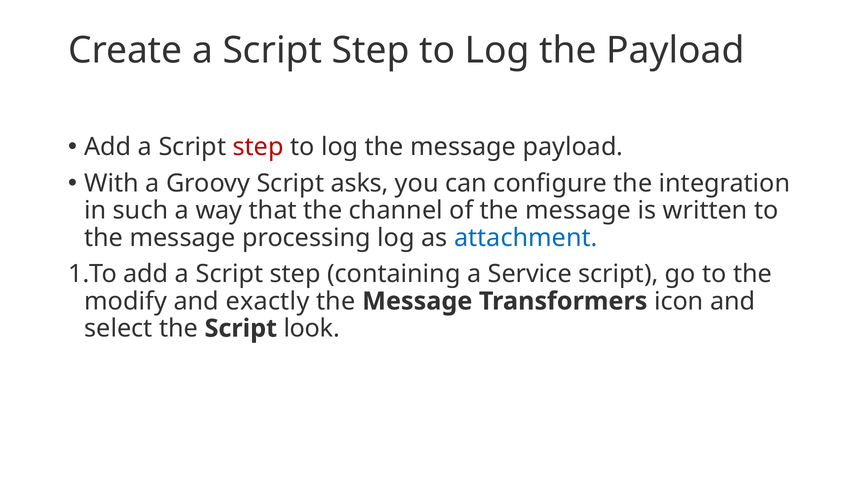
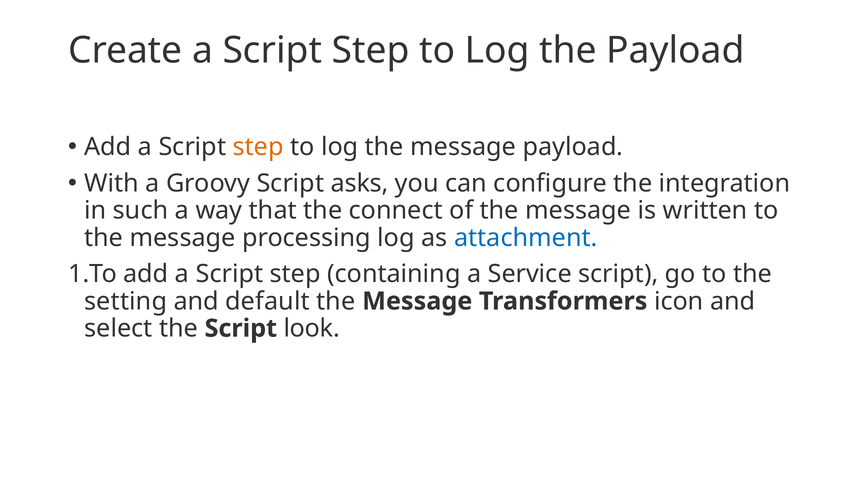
step at (258, 147) colour: red -> orange
channel: channel -> connect
modify: modify -> setting
exactly: exactly -> default
